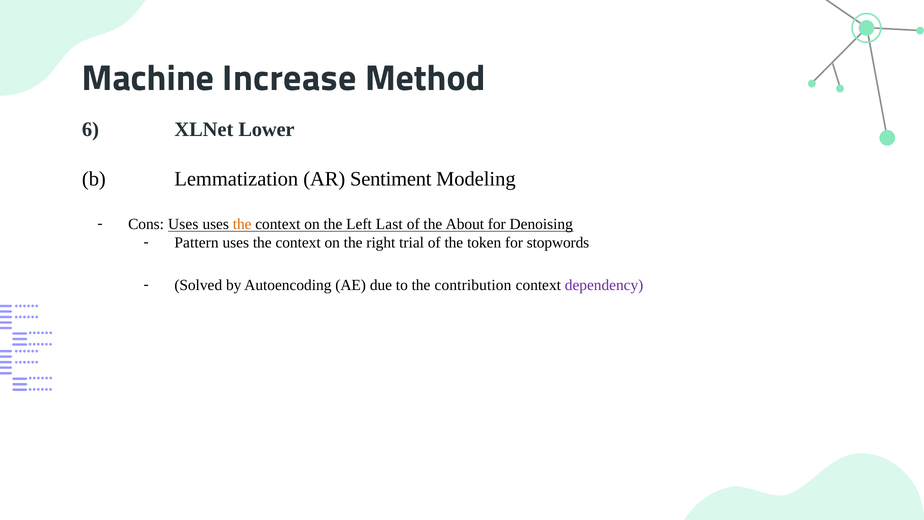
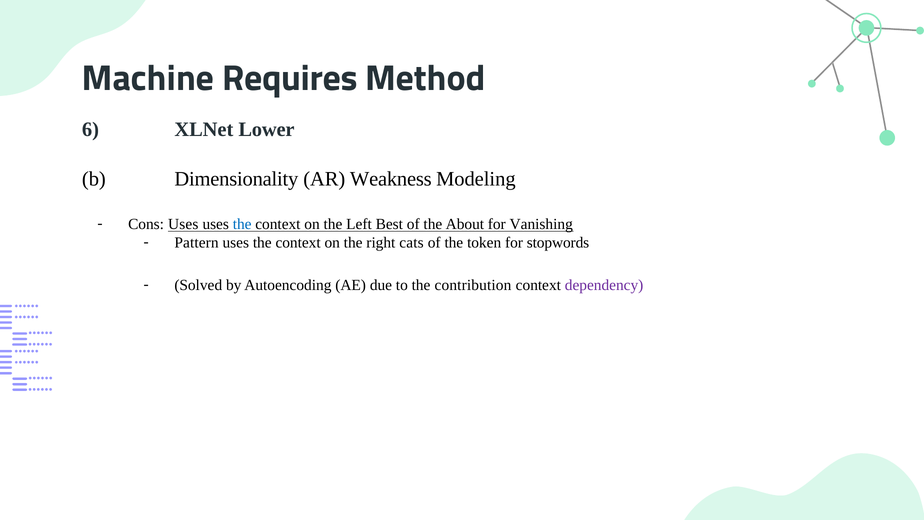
Increase: Increase -> Requires
Lemmatization: Lemmatization -> Dimensionality
Sentiment: Sentiment -> Weakness
the at (242, 224) colour: orange -> blue
Last: Last -> Best
Denoising: Denoising -> Vanishing
trial: trial -> cats
